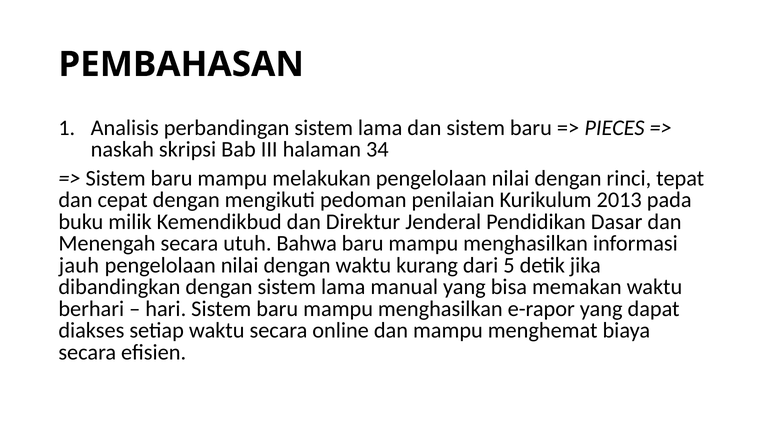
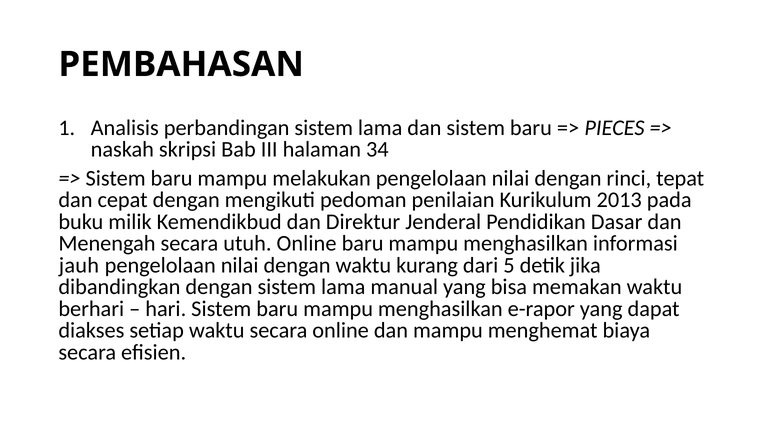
utuh Bahwa: Bahwa -> Online
